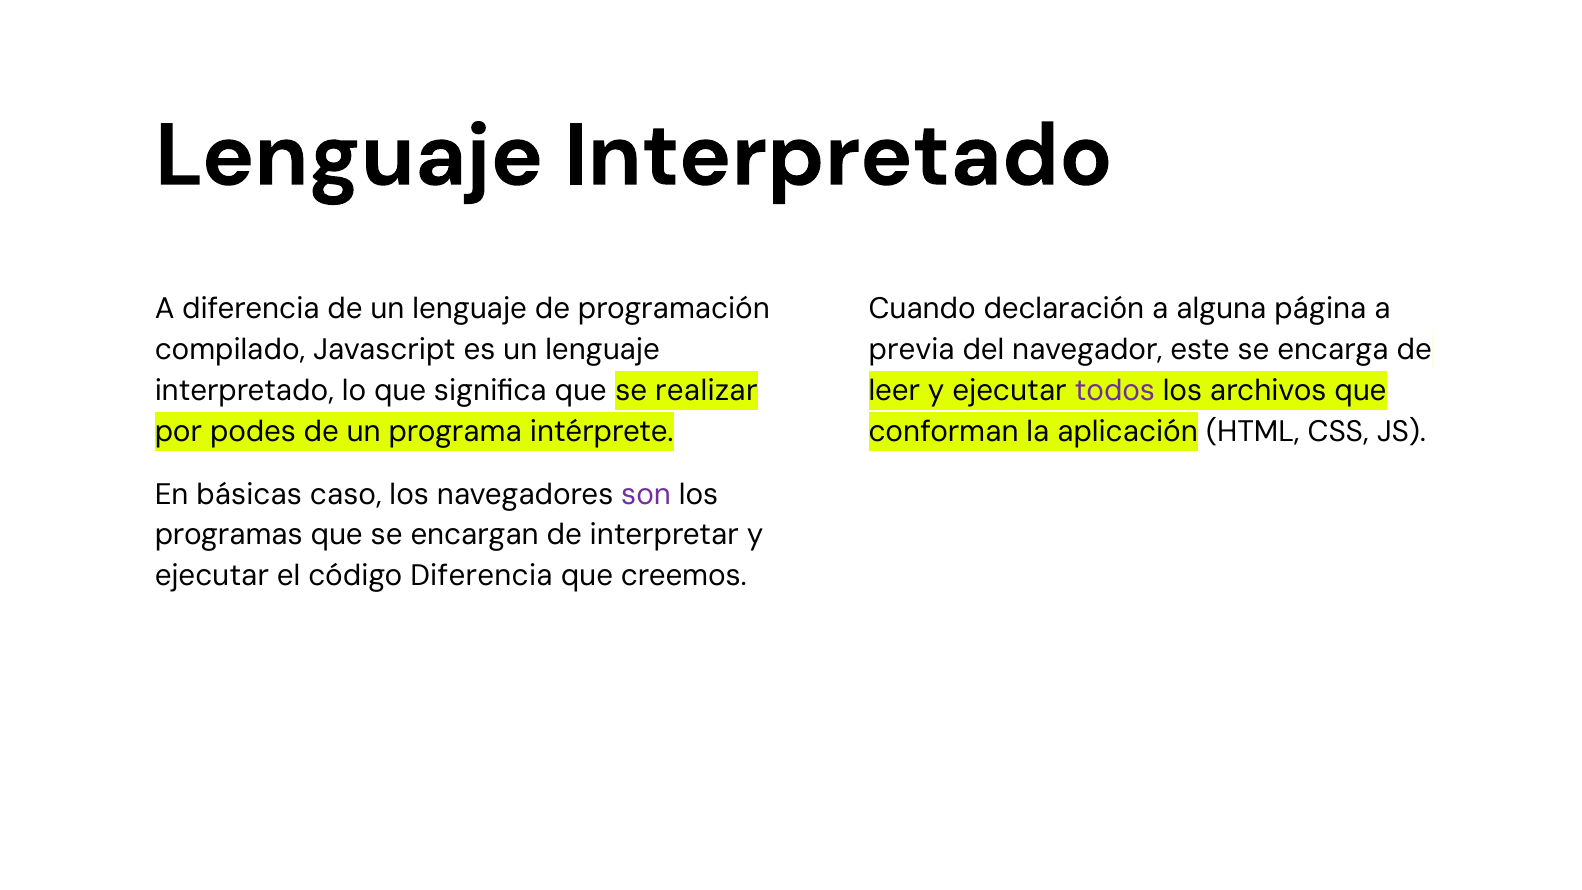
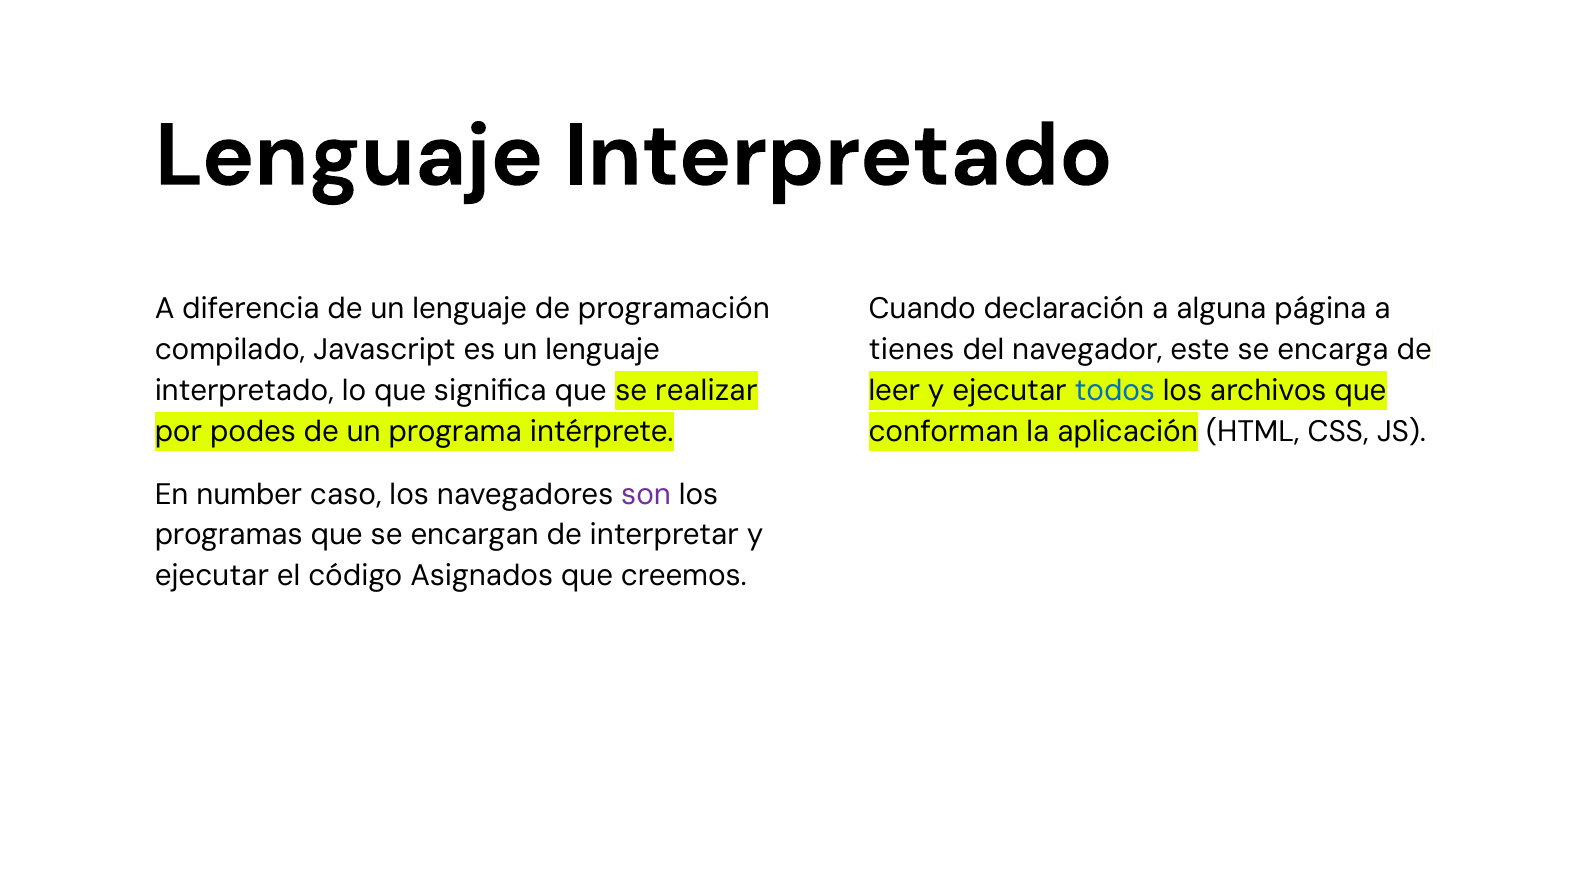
previa: previa -> tienes
todos colour: purple -> blue
básicas: básicas -> number
código Diferencia: Diferencia -> Asignados
